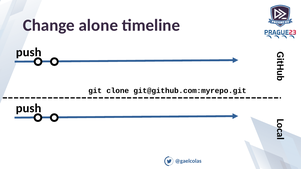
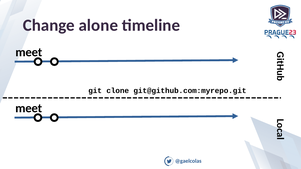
push at (29, 52): push -> meet
push at (29, 108): push -> meet
